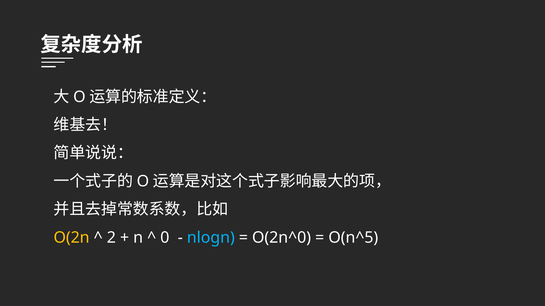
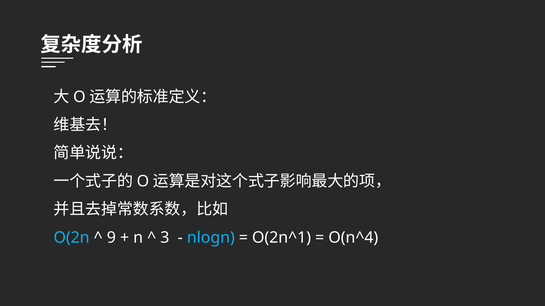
O(2n colour: yellow -> light blue
2: 2 -> 9
0: 0 -> 3
O(2n^0: O(2n^0 -> O(2n^1
O(n^5: O(n^5 -> O(n^4
